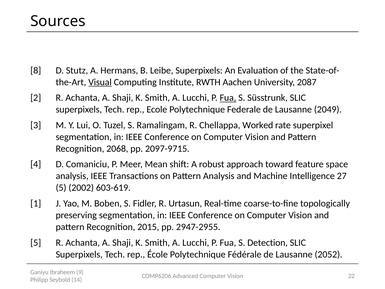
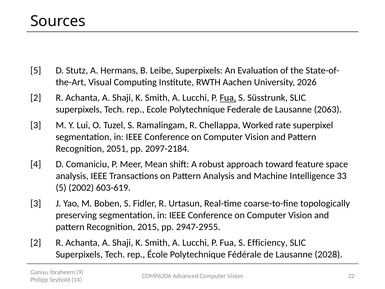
8 at (36, 70): 8 -> 5
Visual underline: present -> none
2087: 2087 -> 2026
2049: 2049 -> 2063
2068: 2068 -> 2051
2097-9715: 2097-9715 -> 2097-2184
27: 27 -> 33
1 at (36, 203): 1 -> 3
5 at (36, 242): 5 -> 2
Detection: Detection -> Efficiency
2052: 2052 -> 2028
